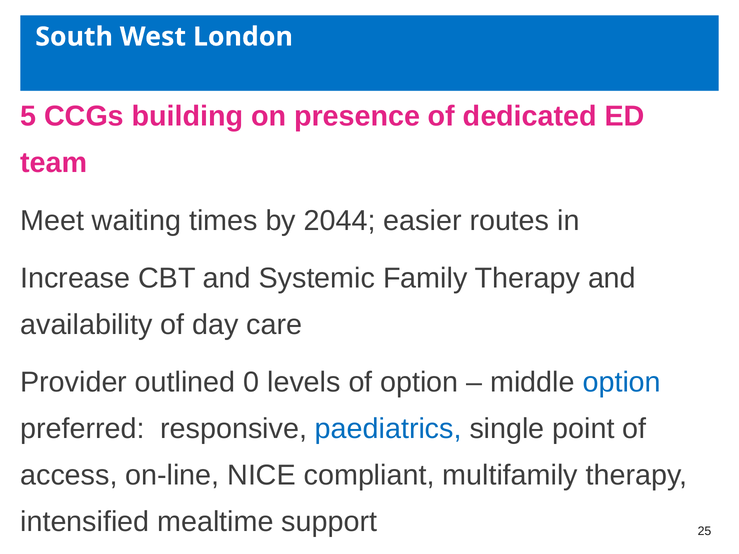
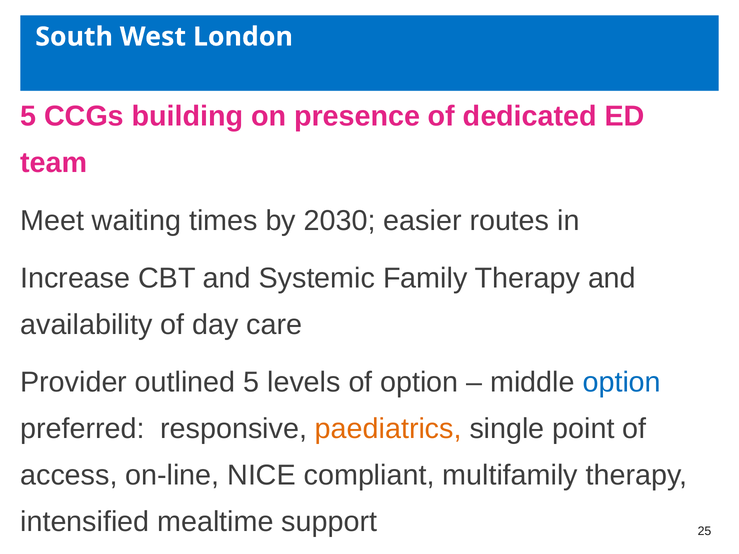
2044: 2044 -> 2030
outlined 0: 0 -> 5
paediatrics colour: blue -> orange
